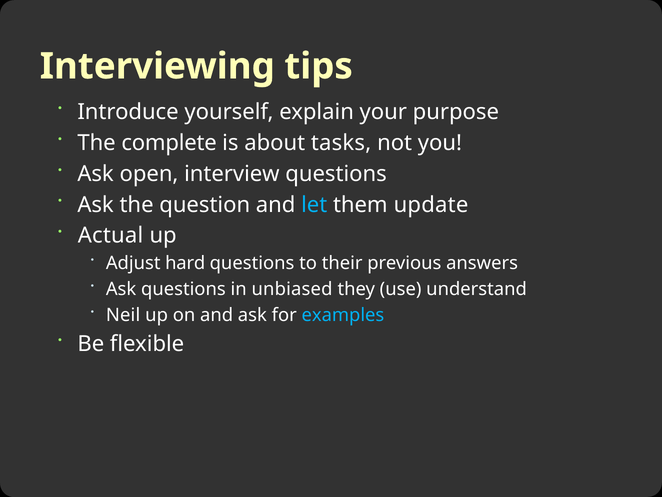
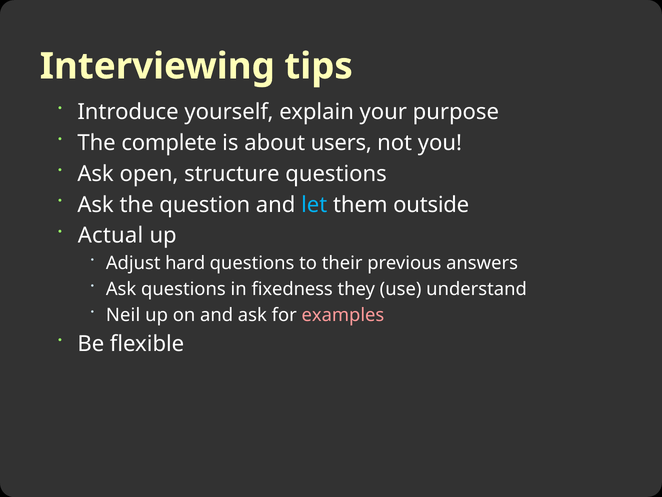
tasks: tasks -> users
interview: interview -> structure
update: update -> outside
unbiased: unbiased -> fixedness
examples colour: light blue -> pink
